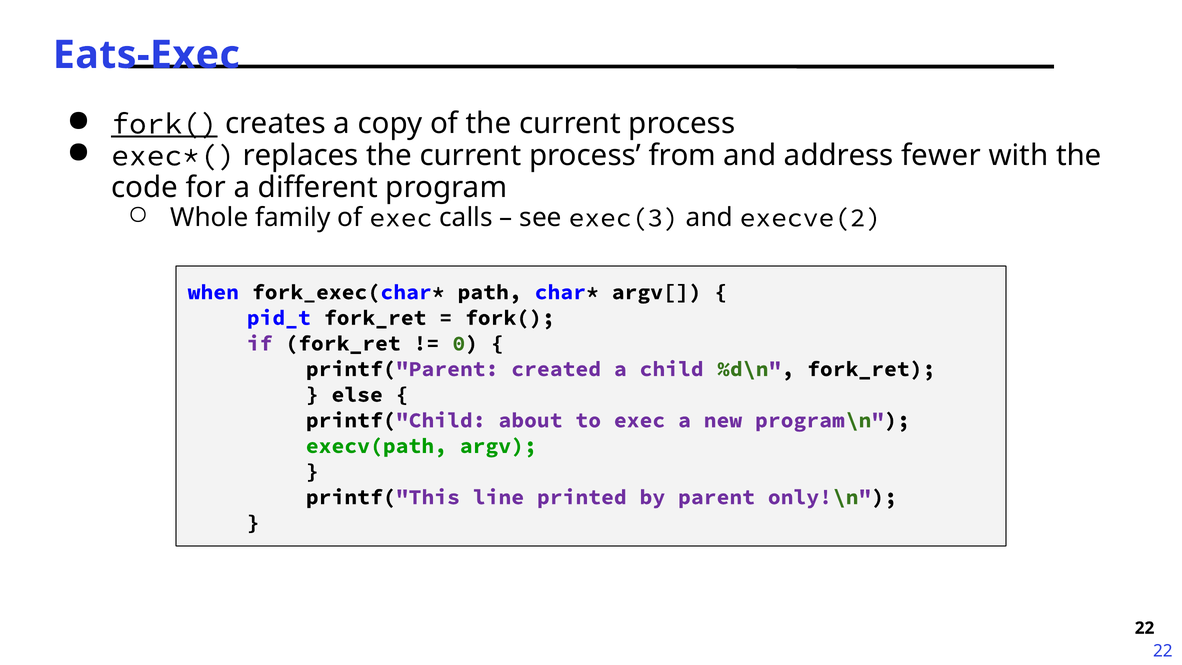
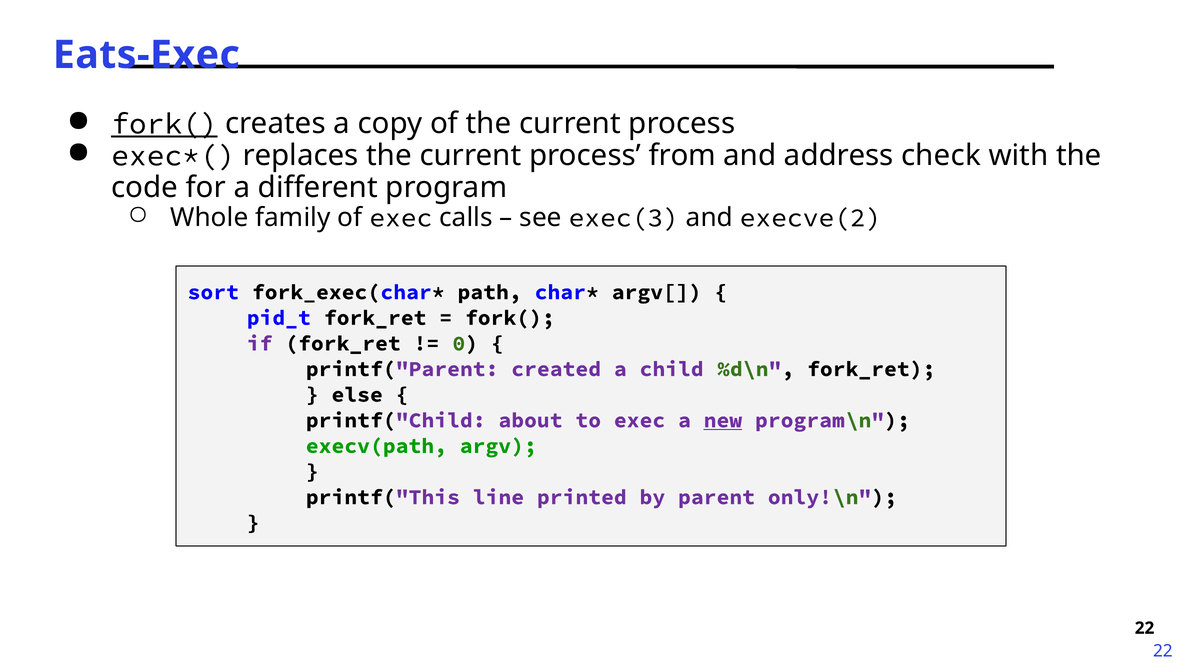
fewer: fewer -> check
when: when -> sort
new underline: none -> present
